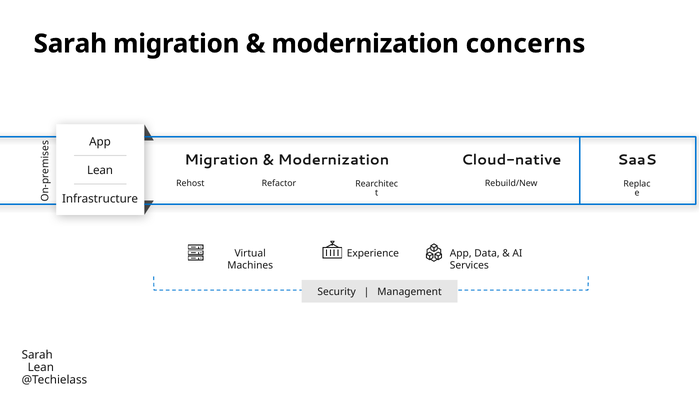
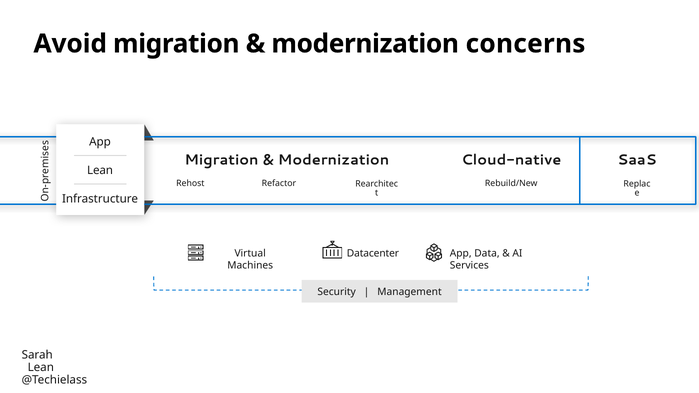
Sarah at (70, 44): Sarah -> Avoid
Experience: Experience -> Datacenter
